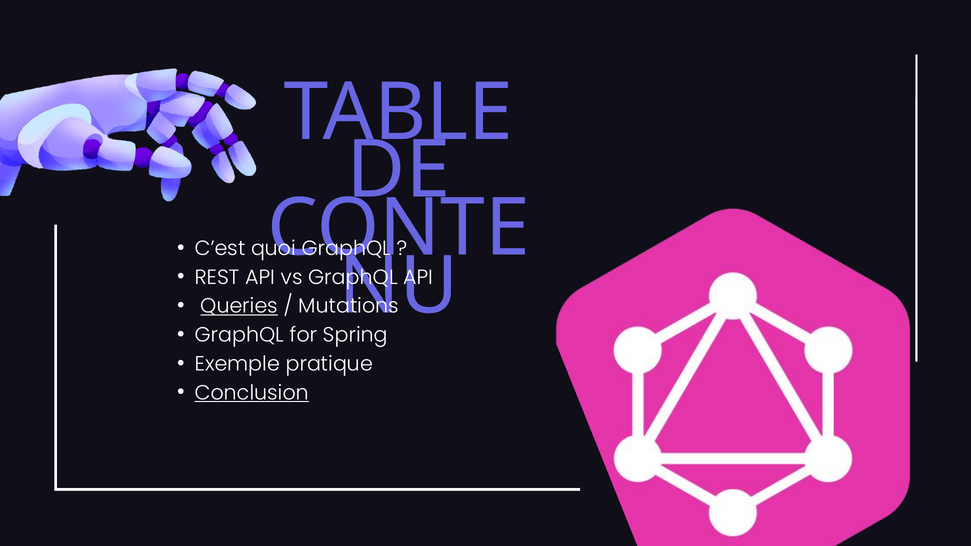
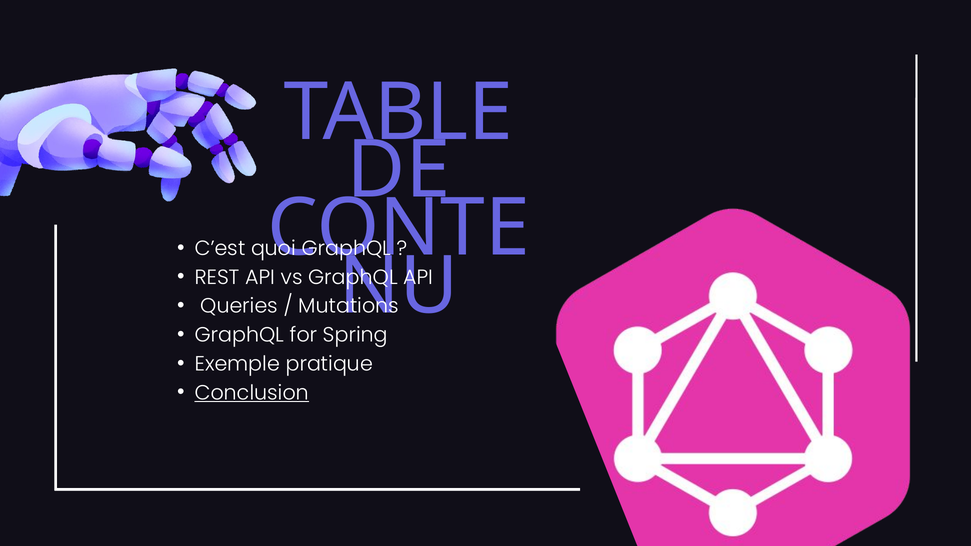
Queries underline: present -> none
